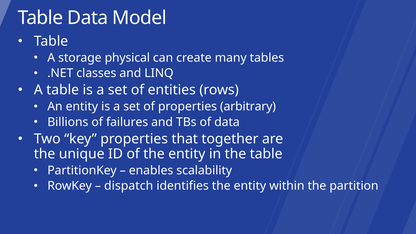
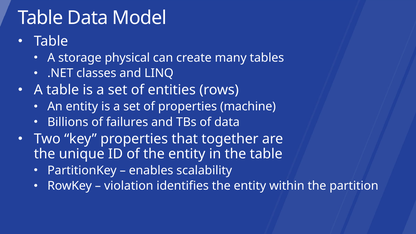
arbitrary: arbitrary -> machine
dispatch: dispatch -> violation
